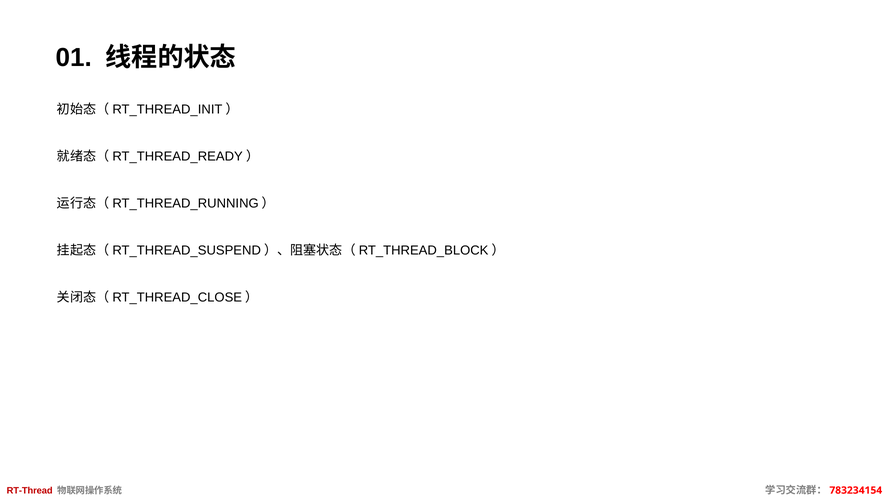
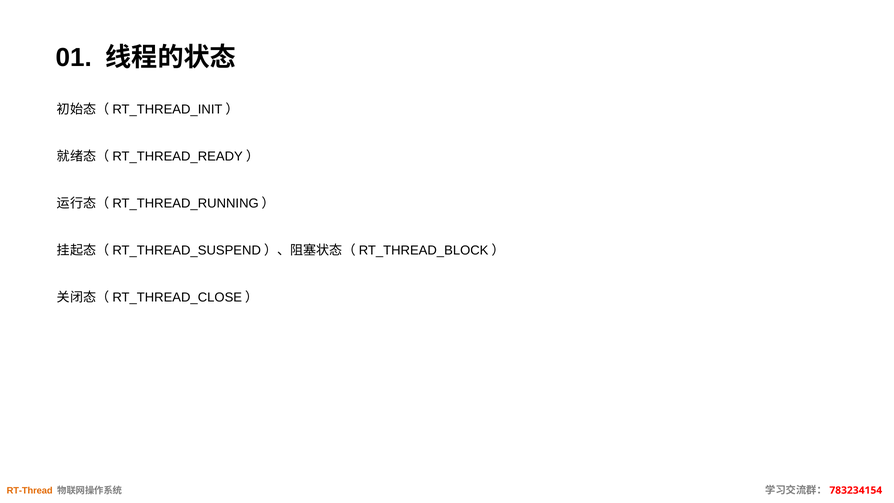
RT-Thread colour: red -> orange
